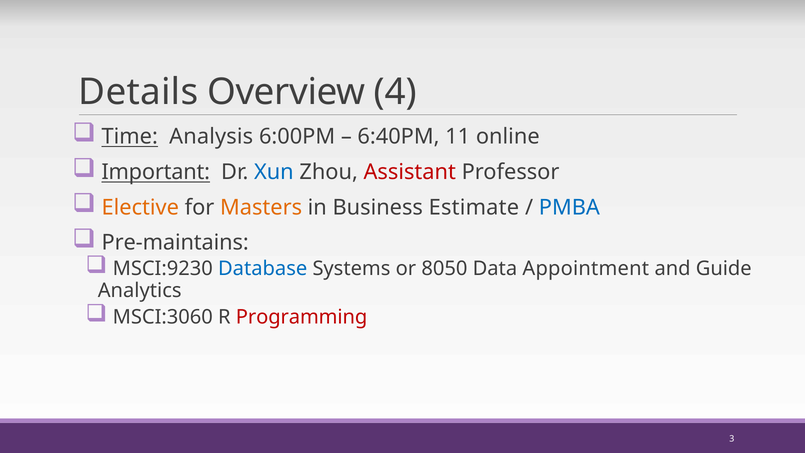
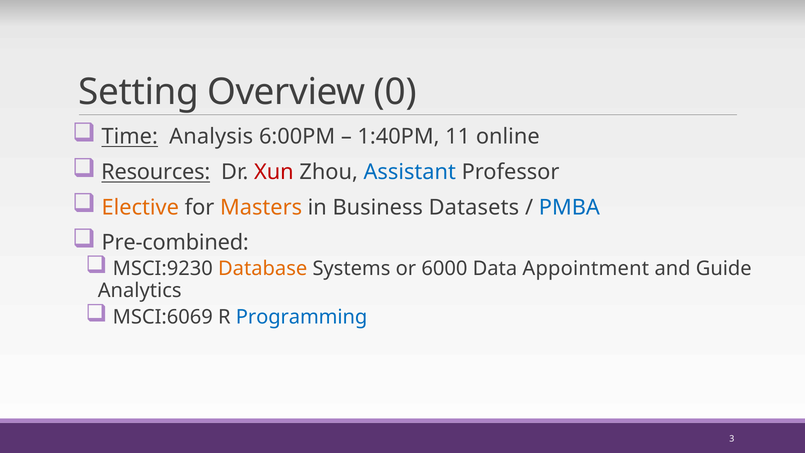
Details: Details -> Setting
4: 4 -> 0
6:40PM: 6:40PM -> 1:40PM
Important: Important -> Resources
Xun colour: blue -> red
Assistant colour: red -> blue
Estimate: Estimate -> Datasets
Pre-maintains: Pre-maintains -> Pre-combined
Database colour: blue -> orange
8050: 8050 -> 6000
MSCI:3060: MSCI:3060 -> MSCI:6069
Programming colour: red -> blue
